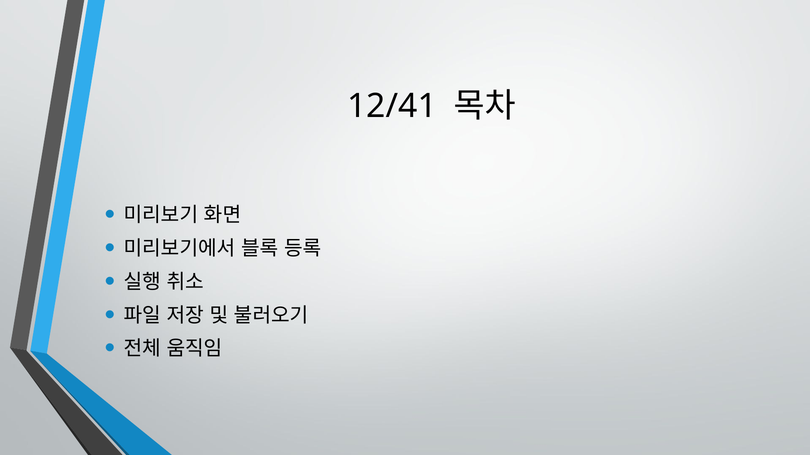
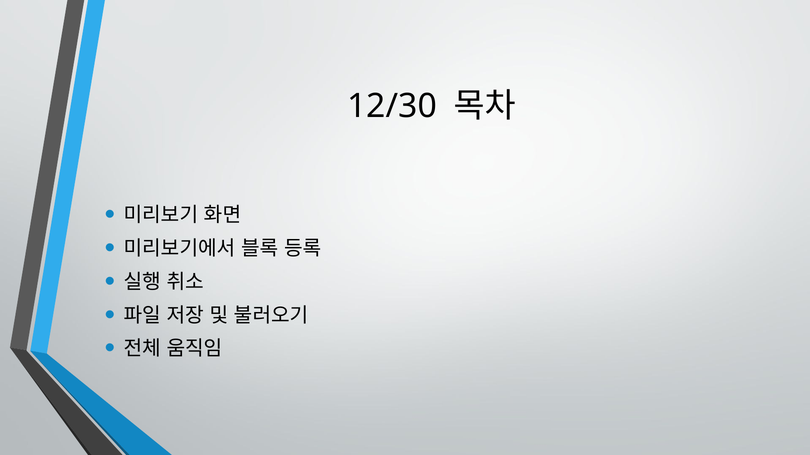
12/41: 12/41 -> 12/30
